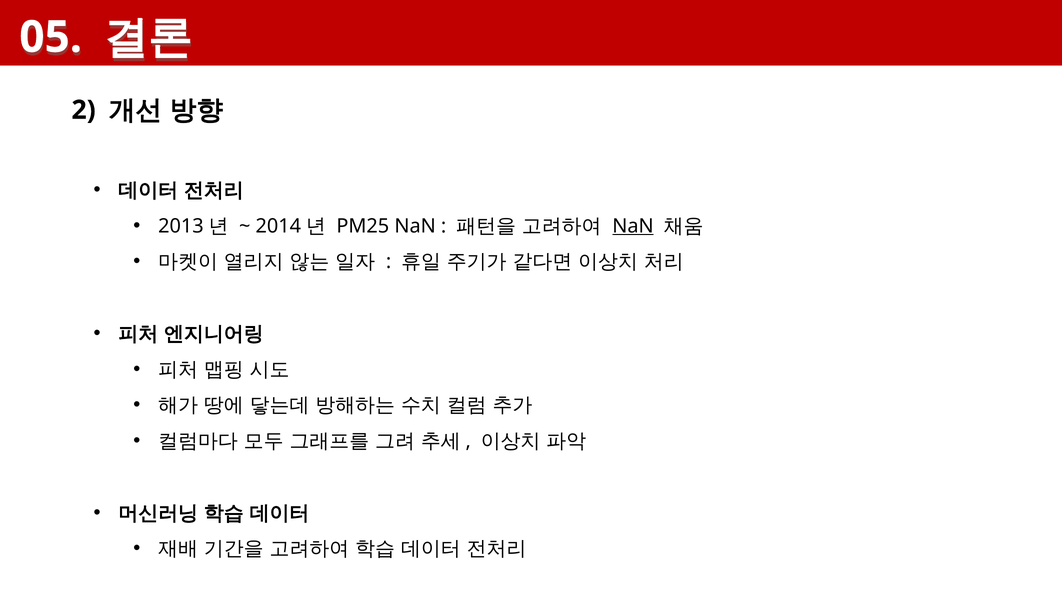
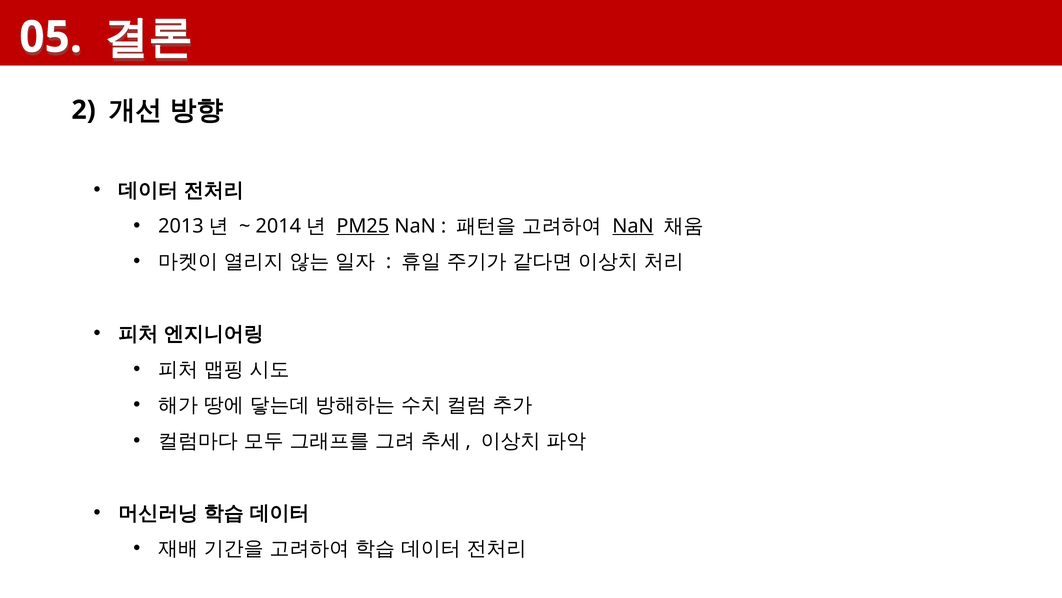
PM25 underline: none -> present
